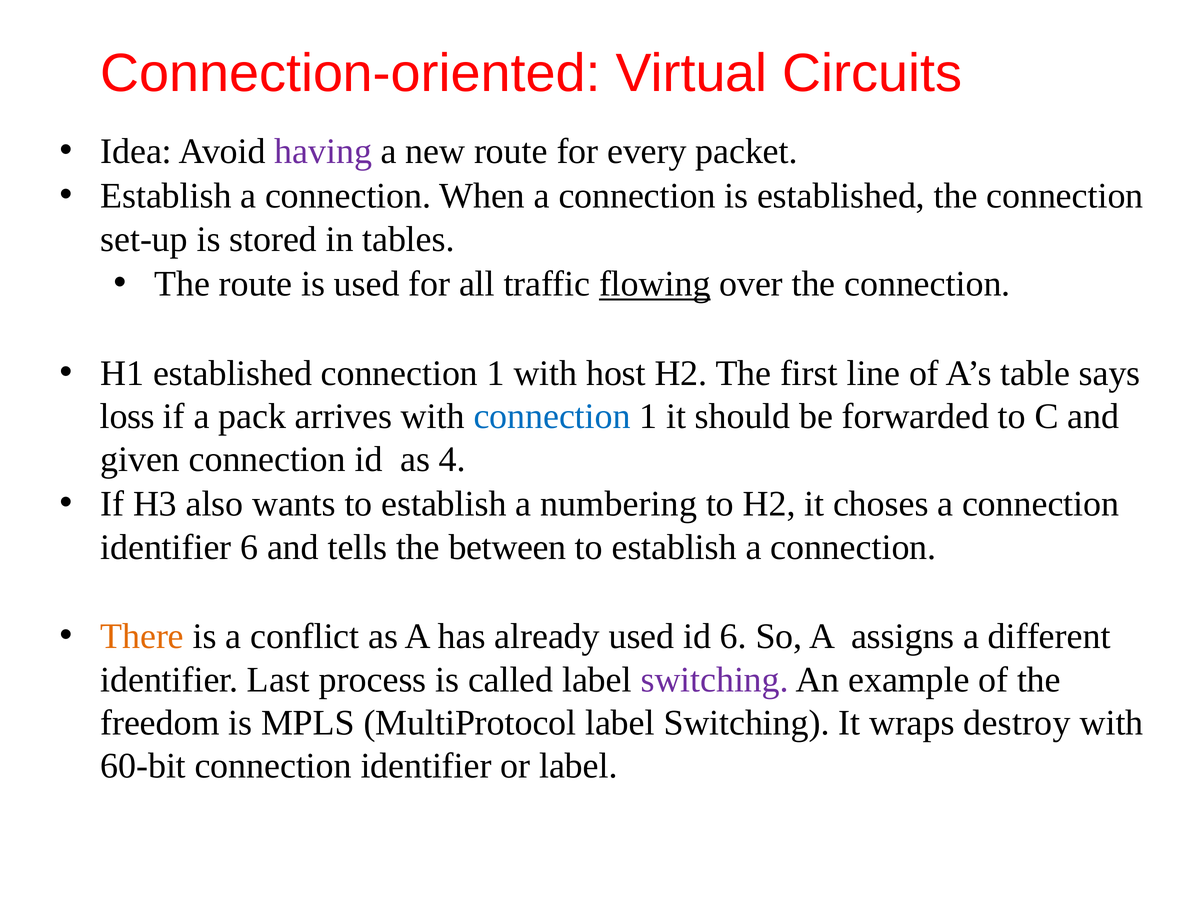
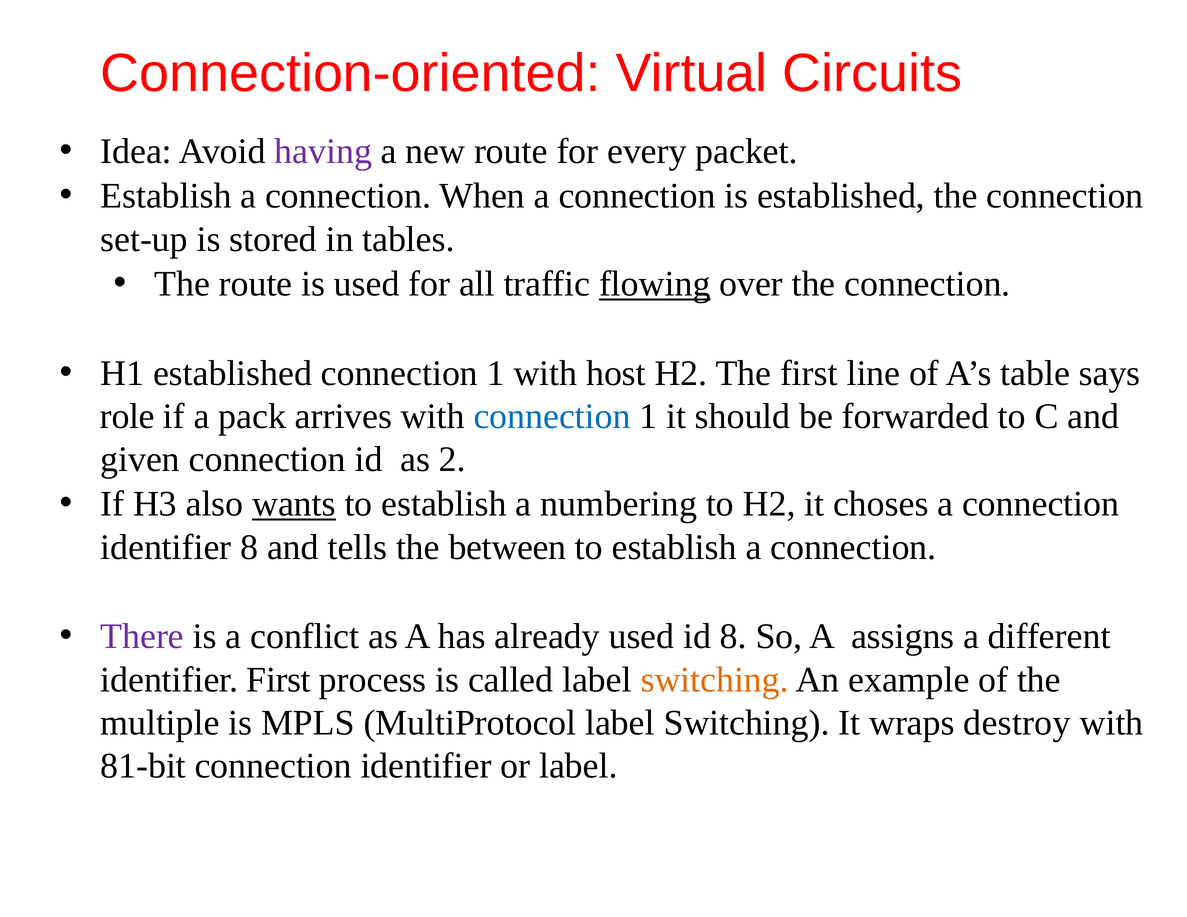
loss: loss -> role
4: 4 -> 2
wants underline: none -> present
identifier 6: 6 -> 8
There colour: orange -> purple
id 6: 6 -> 8
identifier Last: Last -> First
switching at (715, 680) colour: purple -> orange
freedom: freedom -> multiple
60-bit: 60-bit -> 81-bit
